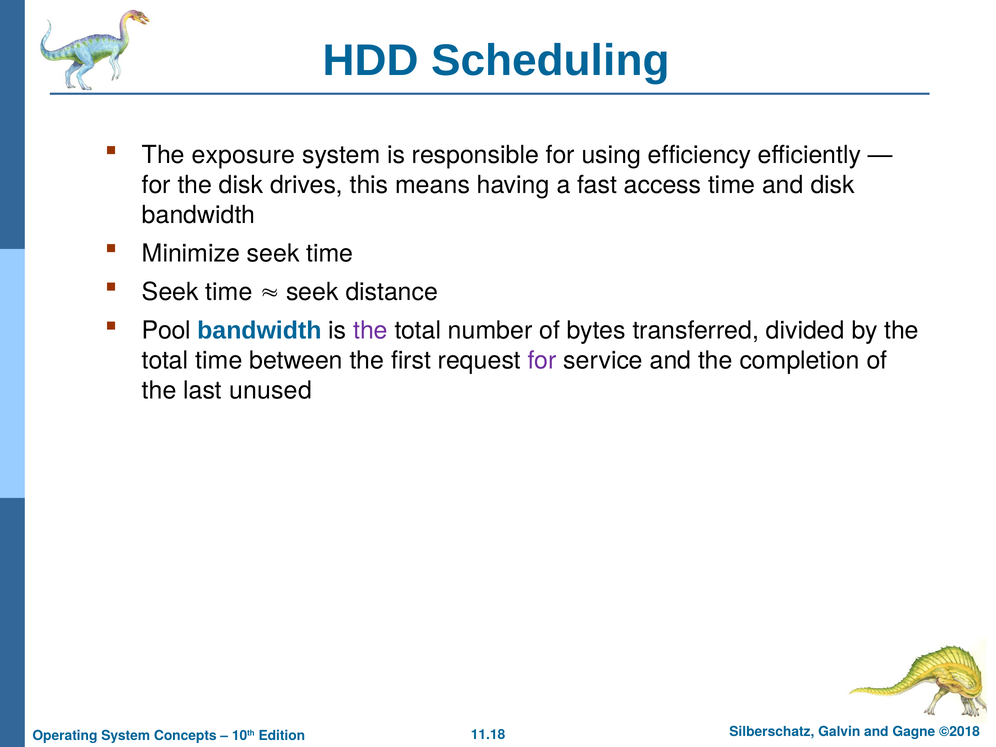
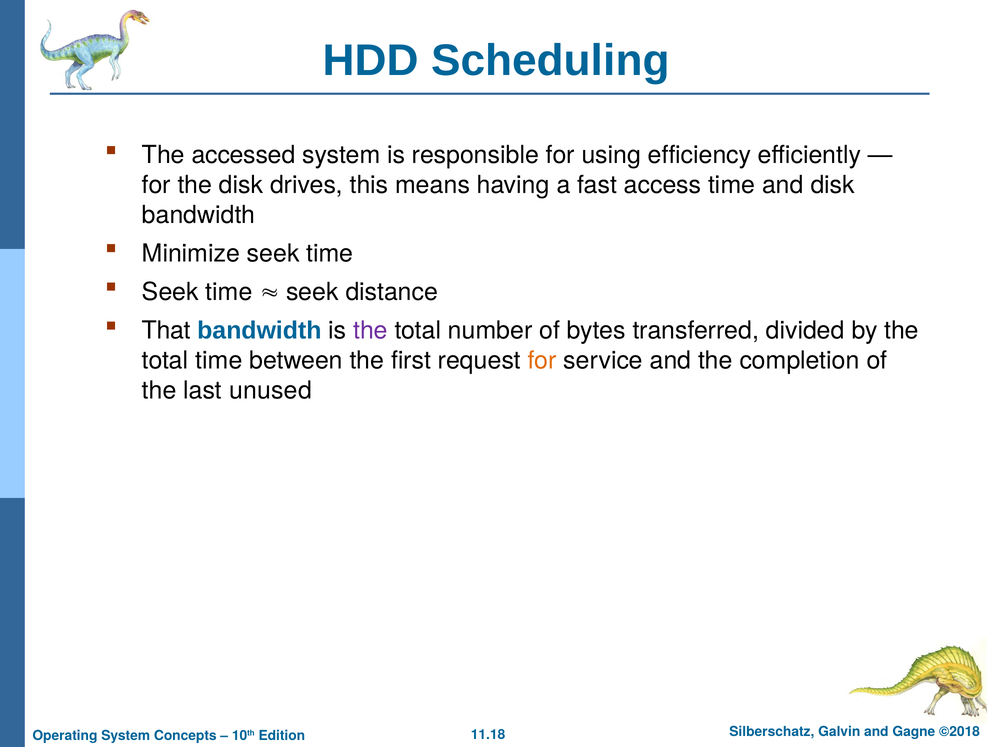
exposure: exposure -> accessed
Pool: Pool -> That
for at (542, 361) colour: purple -> orange
